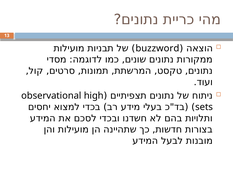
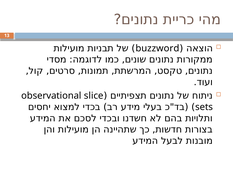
high: high -> slice
